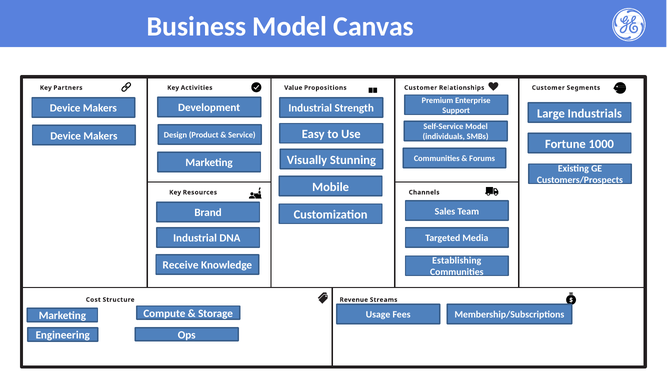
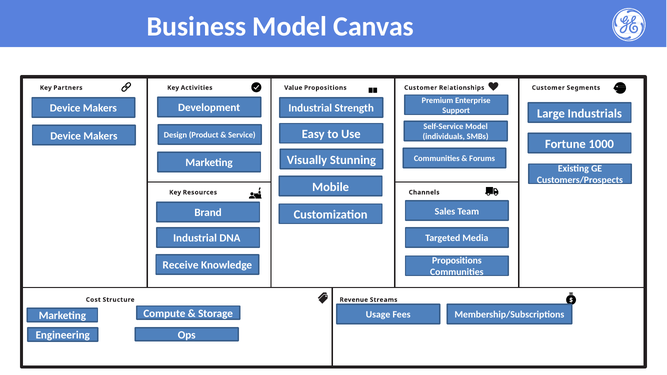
Establishing at (457, 261): Establishing -> Propositions
